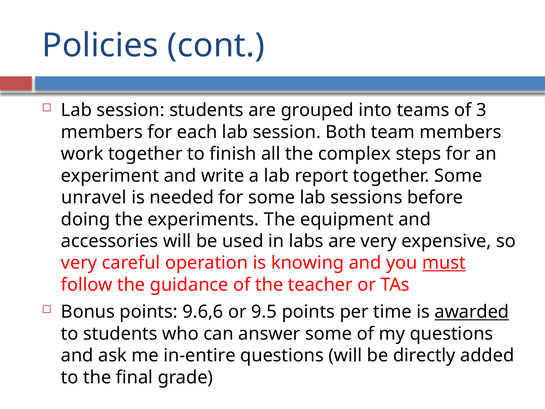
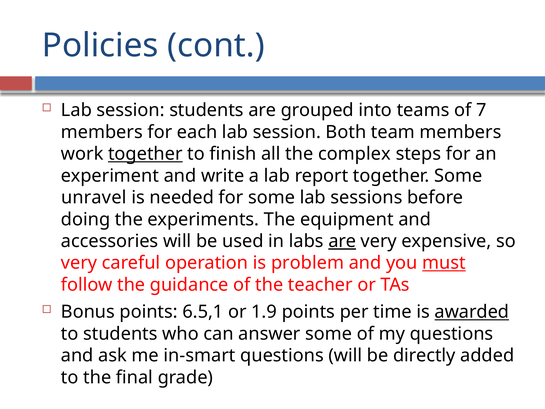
3: 3 -> 7
together at (145, 154) underline: none -> present
are at (342, 241) underline: none -> present
knowing: knowing -> problem
9.6,6: 9.6,6 -> 6.5,1
9.5: 9.5 -> 1.9
in-entire: in-entire -> in-smart
